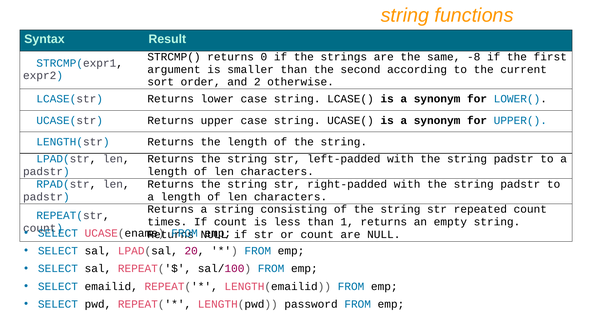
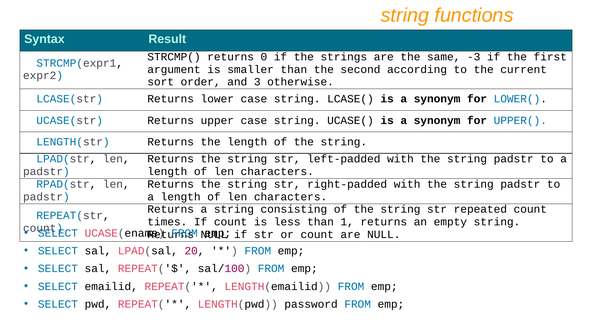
-8: -8 -> -3
2: 2 -> 3
